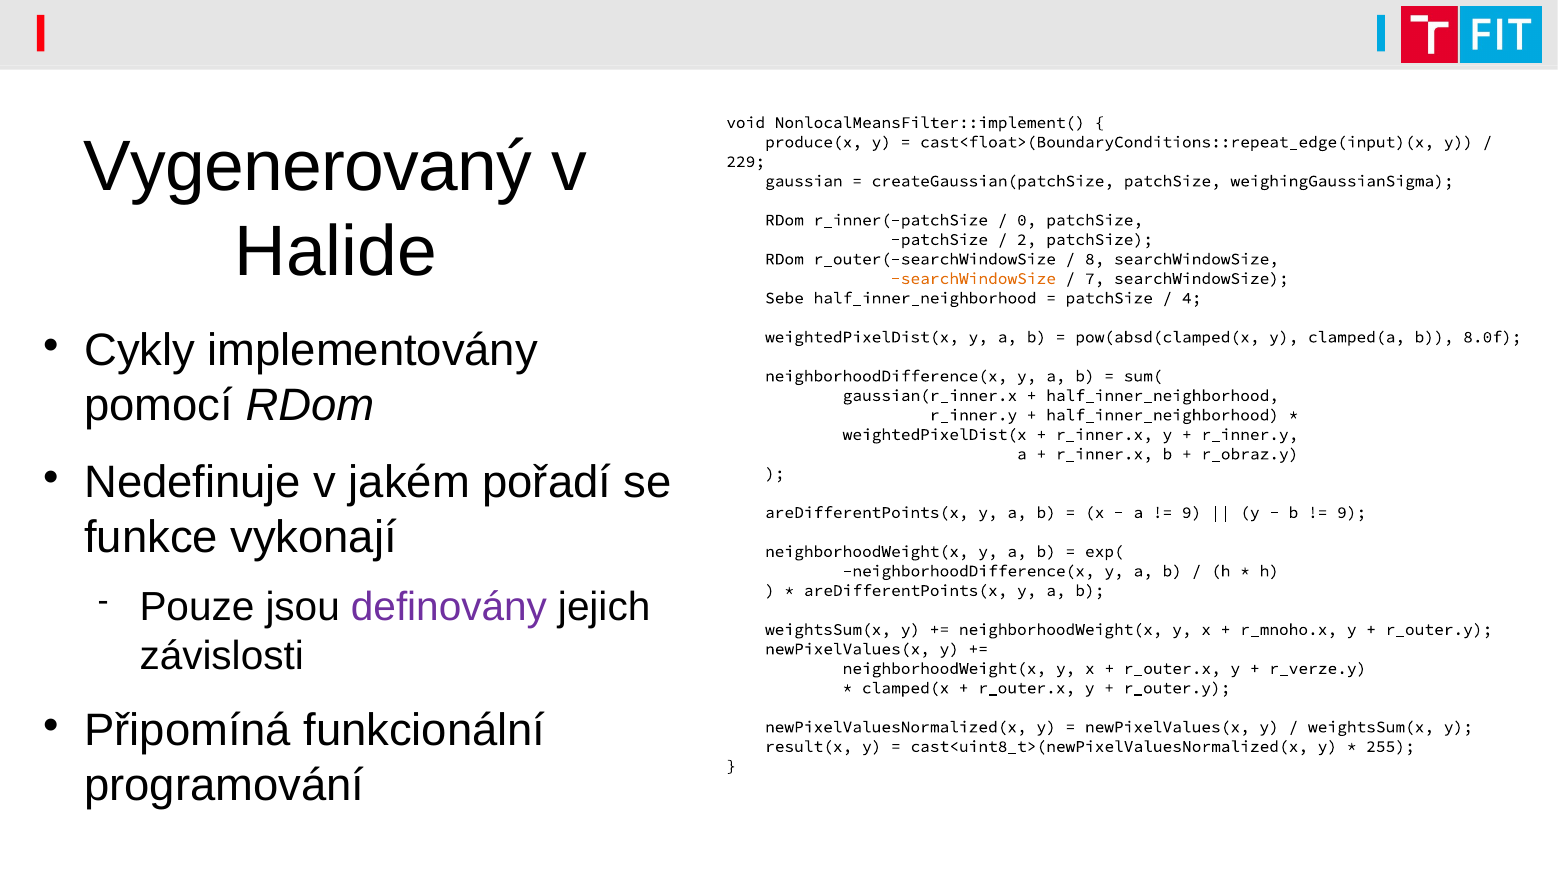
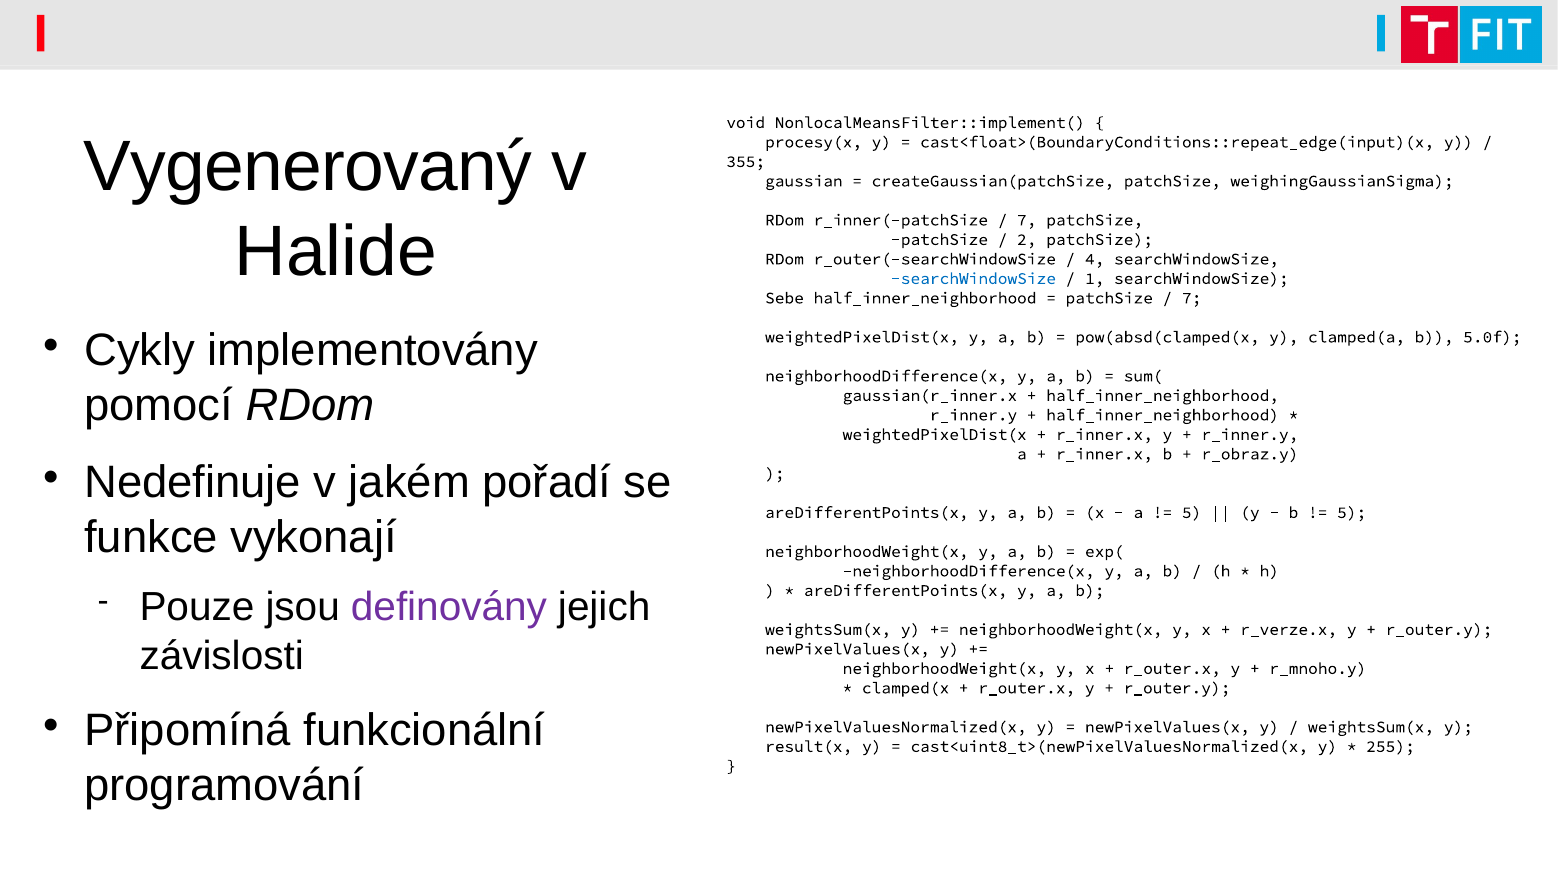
produce(x: produce(x -> procesy(x
229: 229 -> 355
0 at (1027, 220): 0 -> 7
8: 8 -> 4
searchWindowSize at (974, 279) colour: orange -> blue
7: 7 -> 1
4 at (1192, 298): 4 -> 7
8.0f: 8.0f -> 5.0f
9 at (1192, 513): 9 -> 5
9 at (1352, 513): 9 -> 5
r_mnoho.x: r_mnoho.x -> r_verze.x
r_verze.y: r_verze.y -> r_mnoho.y
